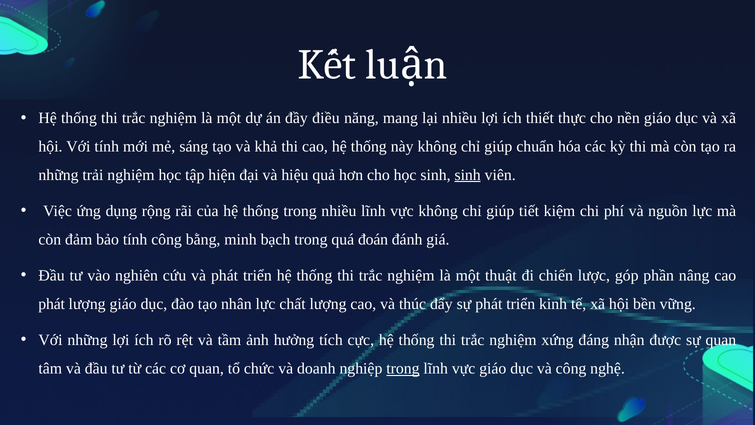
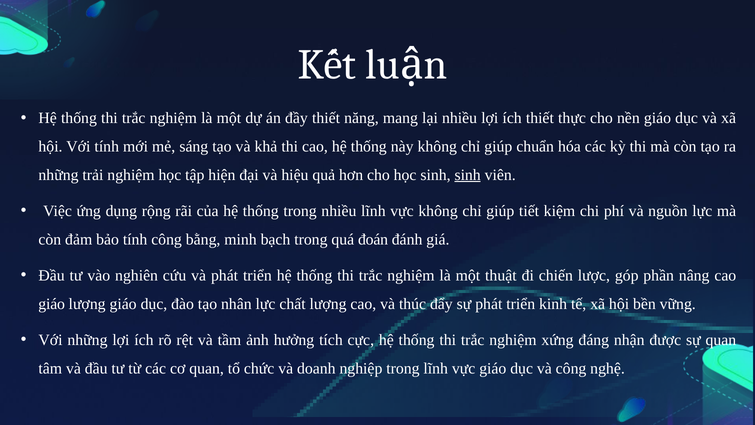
đầy điều: điều -> thiết
phát at (52, 304): phát -> giáo
trong at (403, 368) underline: present -> none
